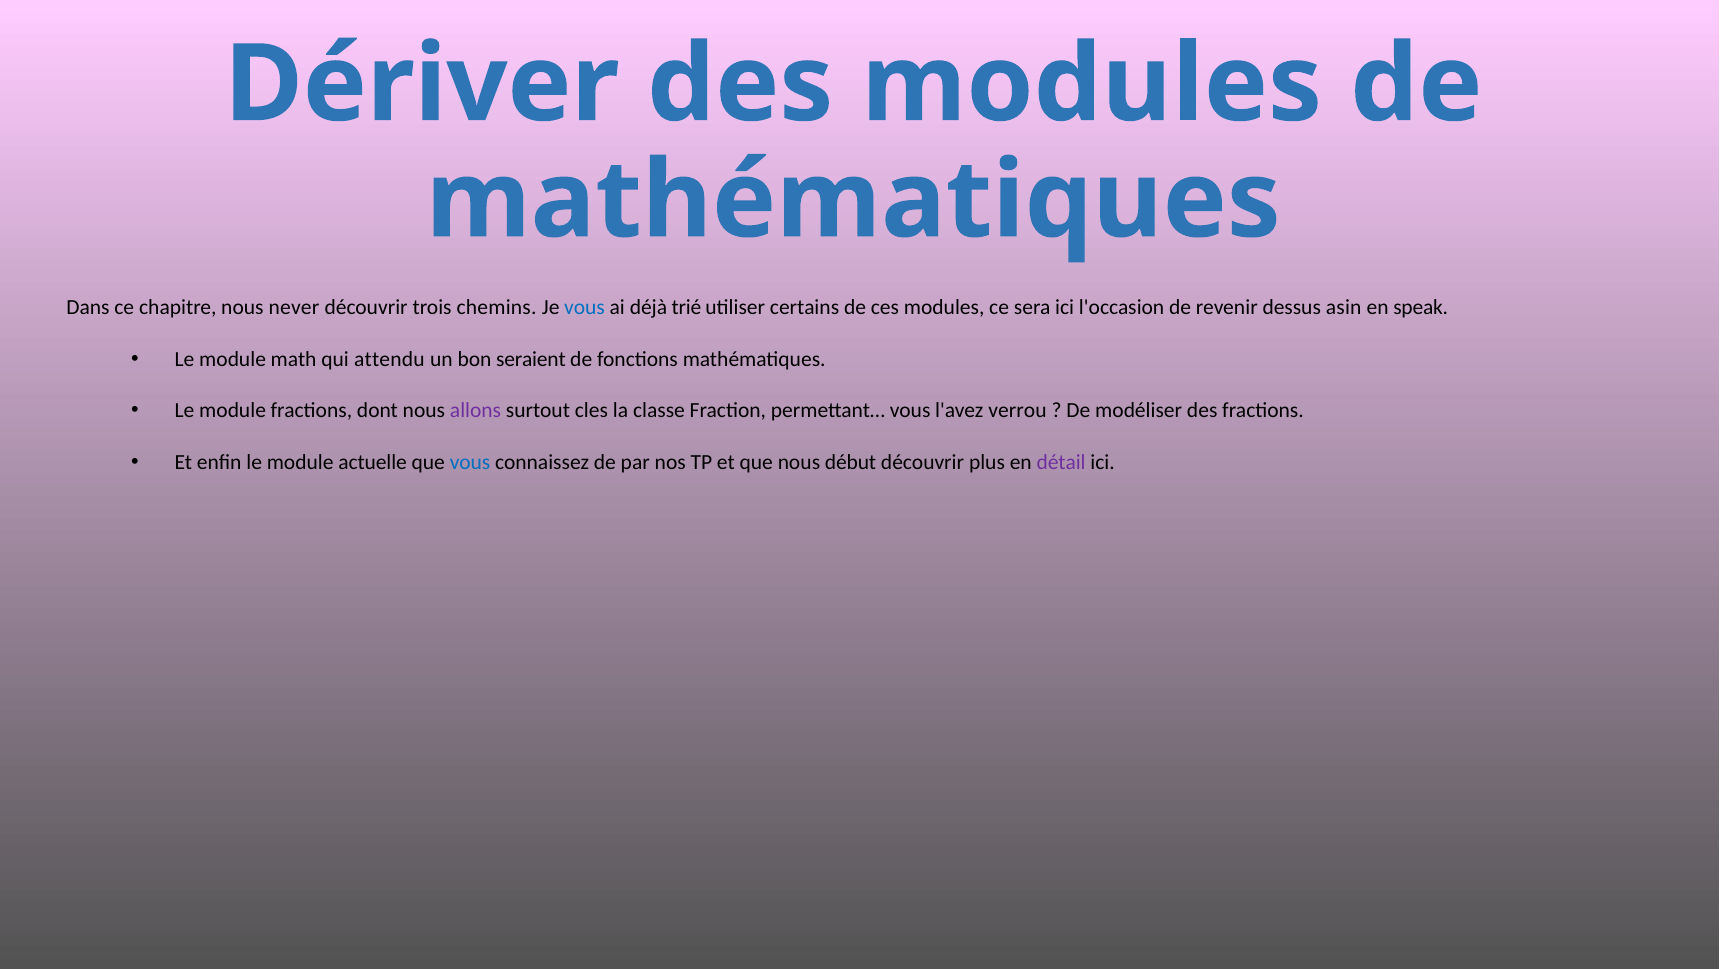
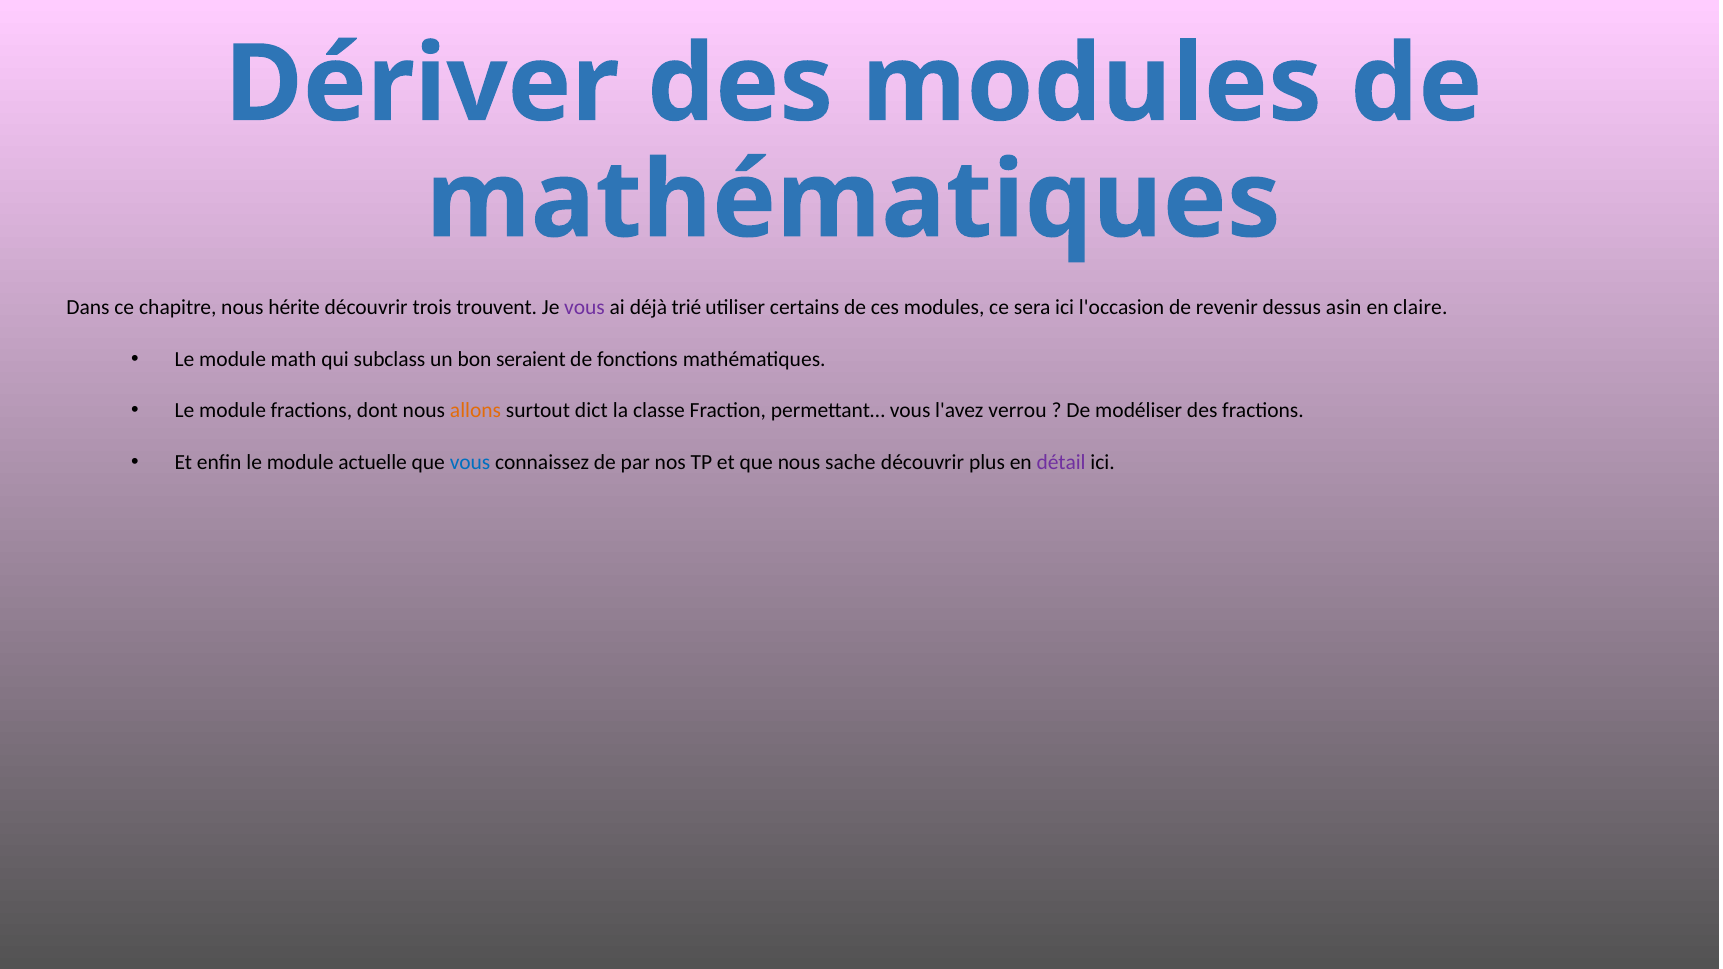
never: never -> hérite
chemins: chemins -> trouvent
vous at (584, 308) colour: blue -> purple
speak: speak -> claire
attendu: attendu -> subclass
allons colour: purple -> orange
cles: cles -> dict
début: début -> sache
